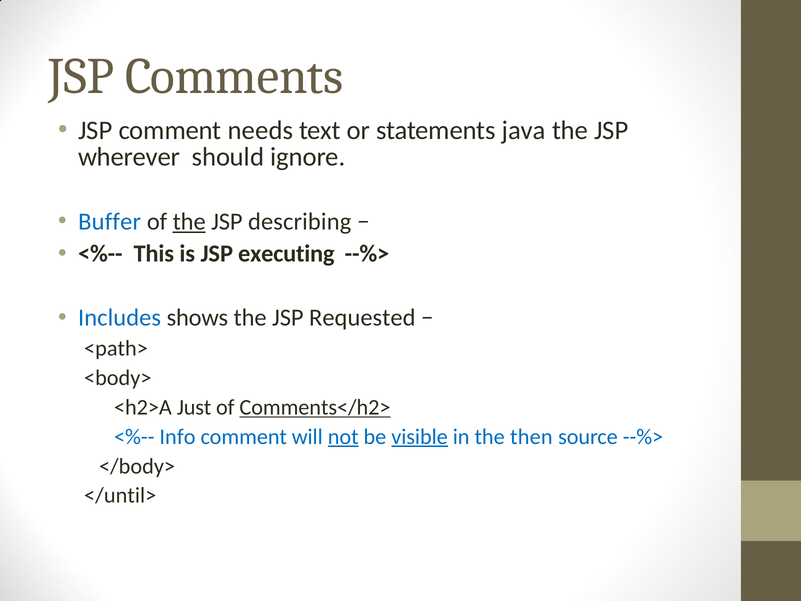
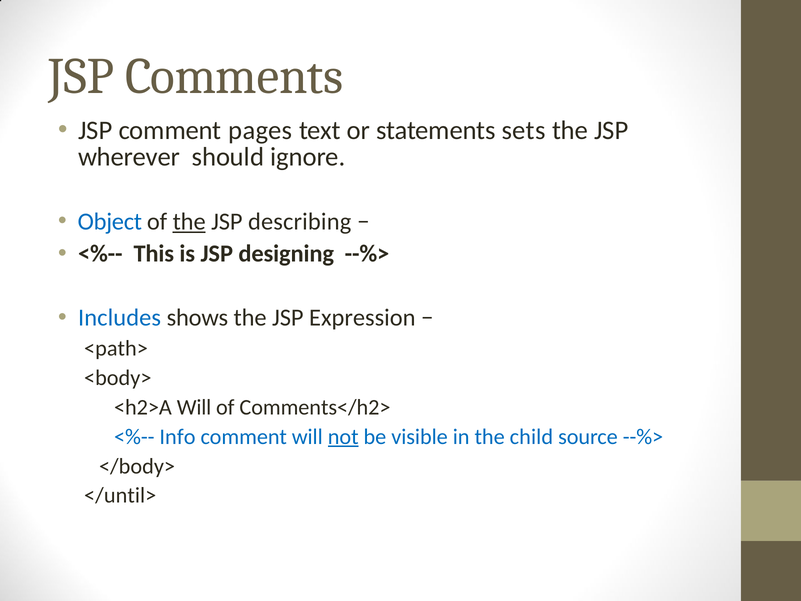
needs: needs -> pages
java: java -> sets
Buffer: Buffer -> Object
executing: executing -> designing
Requested: Requested -> Expression
<h2>A Just: Just -> Will
Comments</h2> underline: present -> none
visible underline: present -> none
then: then -> child
